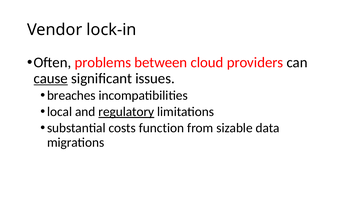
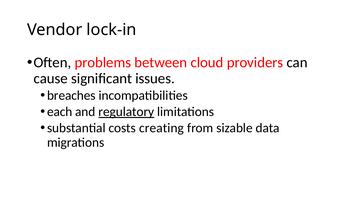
cause underline: present -> none
local: local -> each
function: function -> creating
